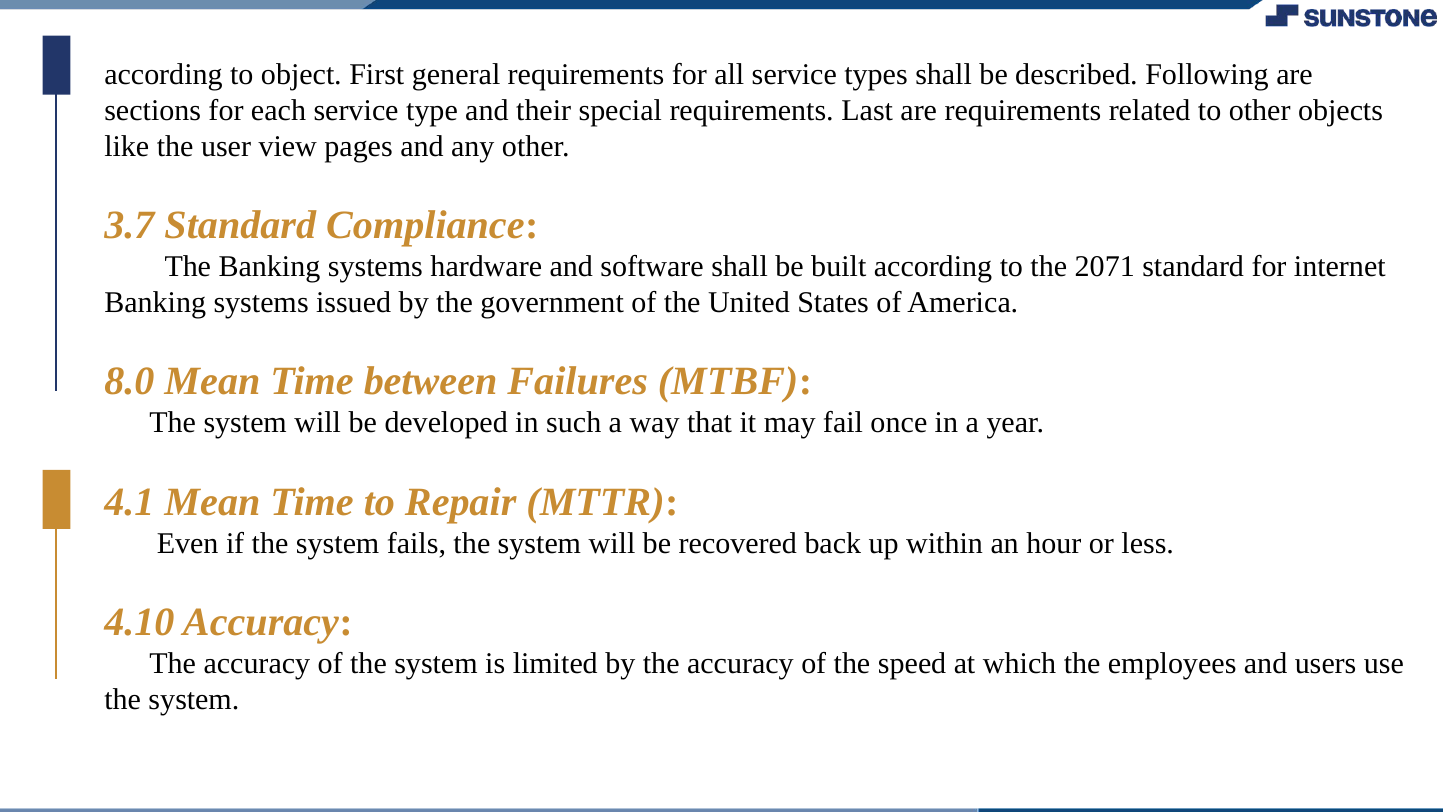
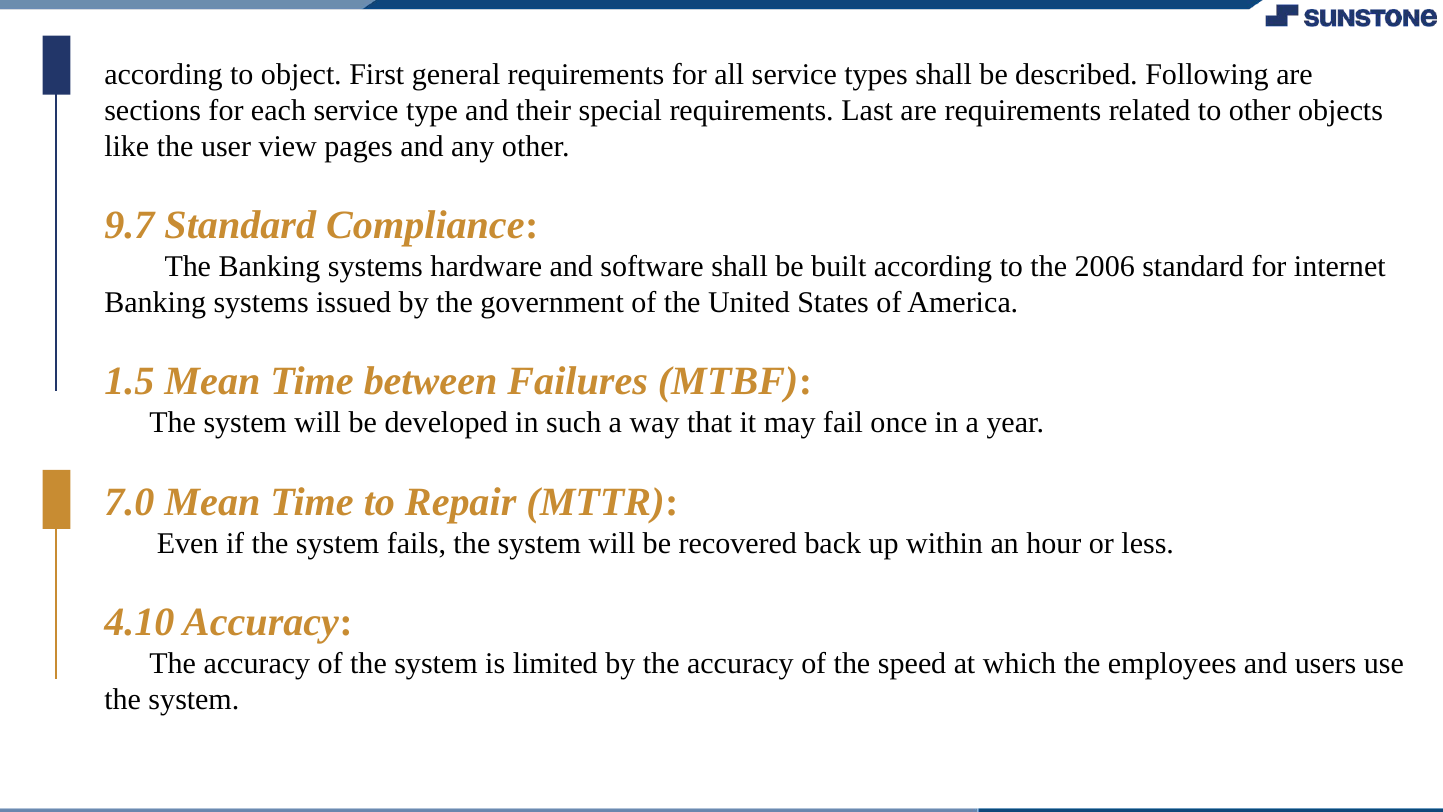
3.7: 3.7 -> 9.7
2071: 2071 -> 2006
8.0: 8.0 -> 1.5
4.1: 4.1 -> 7.0
